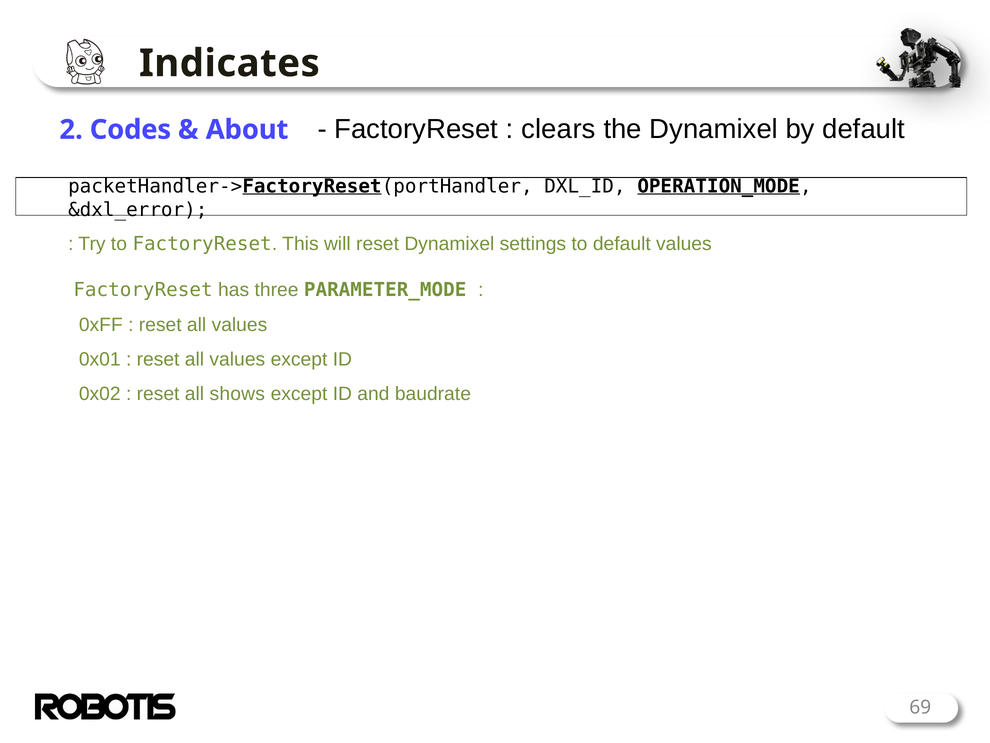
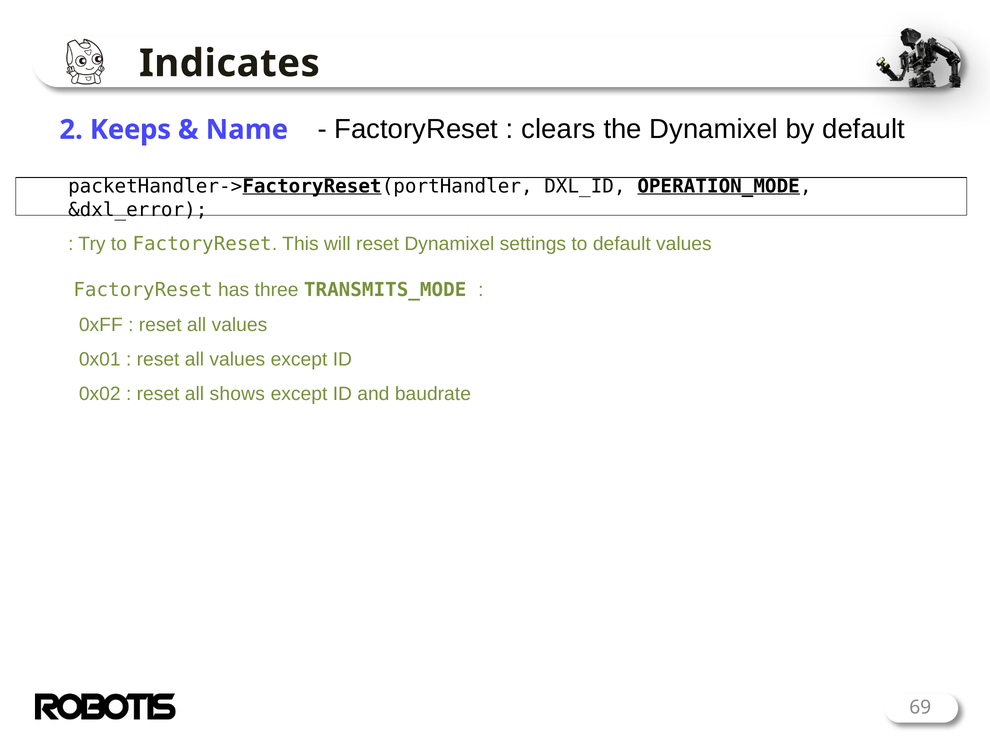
Codes: Codes -> Keeps
About: About -> Name
PARAMETER_MODE: PARAMETER_MODE -> TRANSMITS_MODE
